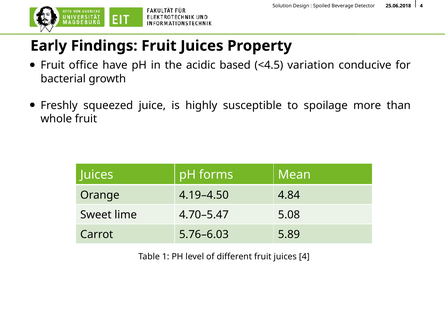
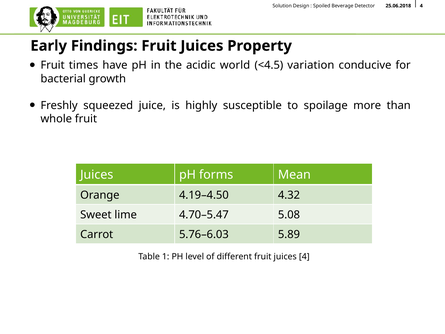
office: office -> times
based: based -> world
4.84: 4.84 -> 4.32
